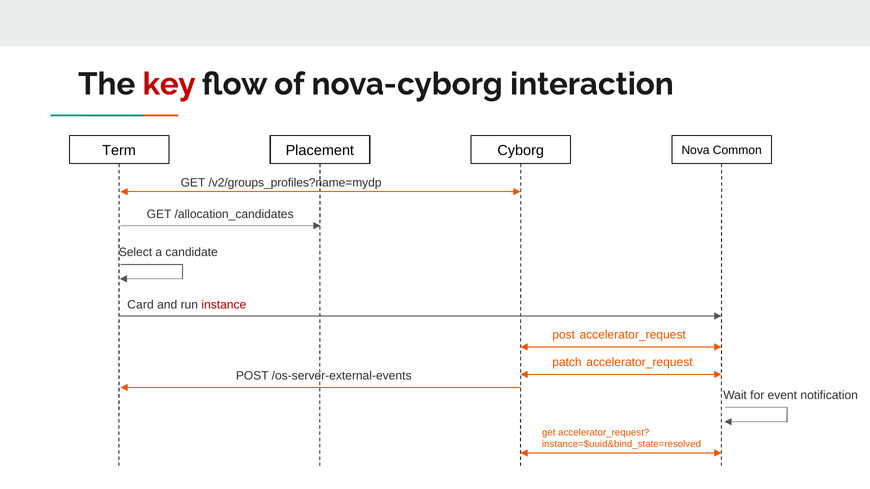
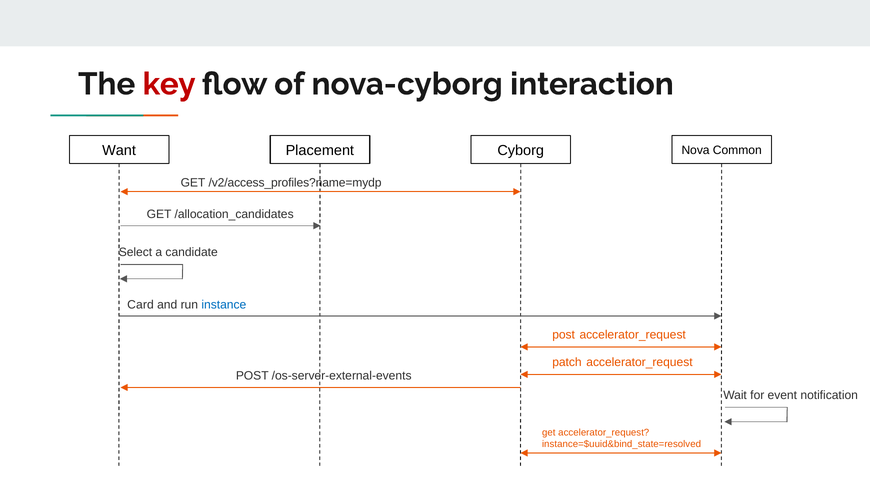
Term: Term -> Want
/v2/groups_profiles?name=mydp: /v2/groups_profiles?name=mydp -> /v2/access_profiles?name=mydp
instance colour: red -> blue
